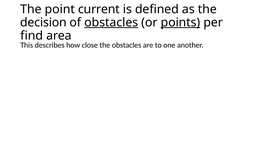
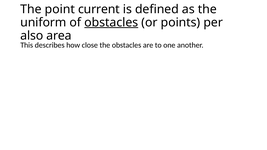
decision: decision -> uniform
points underline: present -> none
find: find -> also
